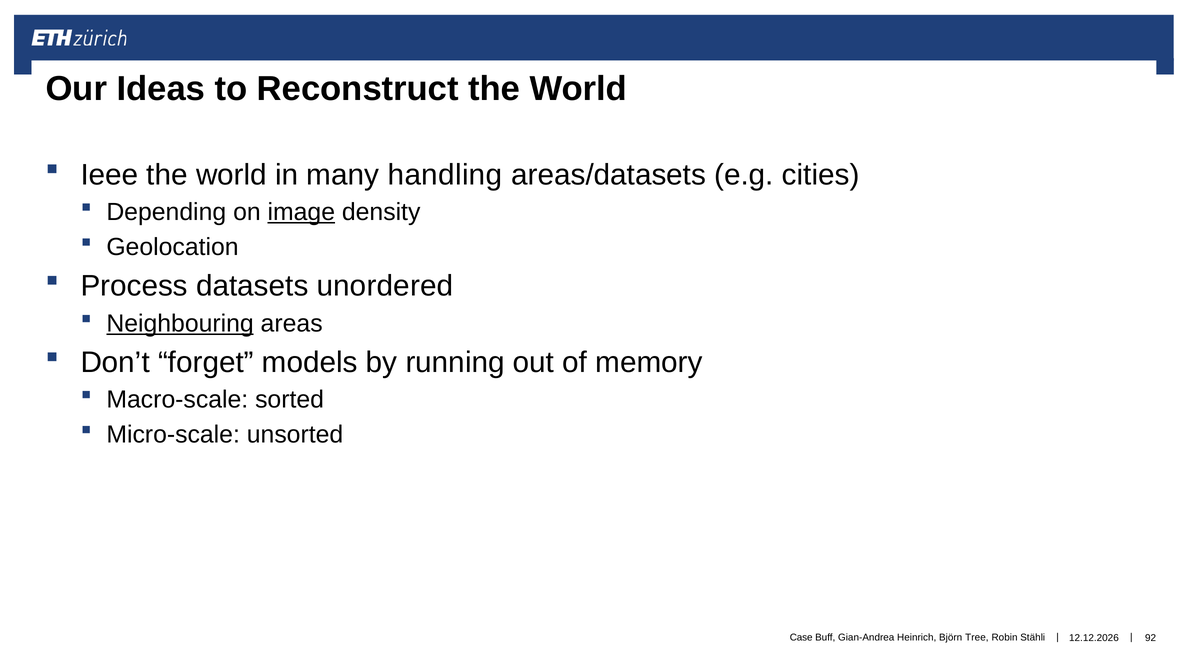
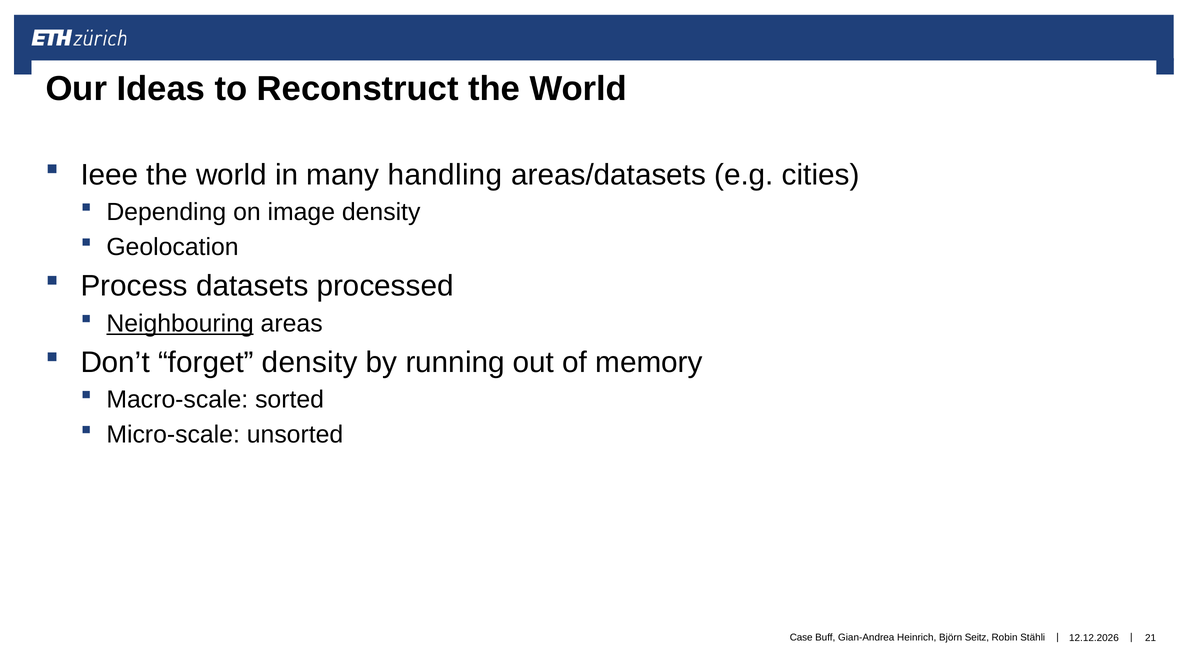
image underline: present -> none
unordered: unordered -> processed
forget models: models -> density
Tree: Tree -> Seitz
92: 92 -> 21
